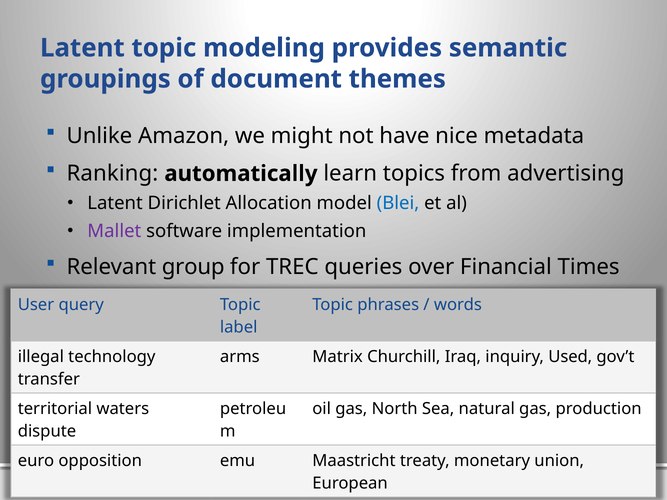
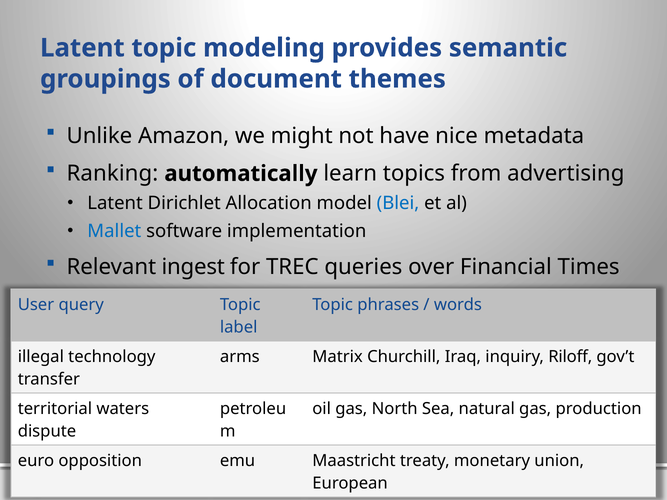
Mallet colour: purple -> blue
group: group -> ingest
Used: Used -> Riloff
